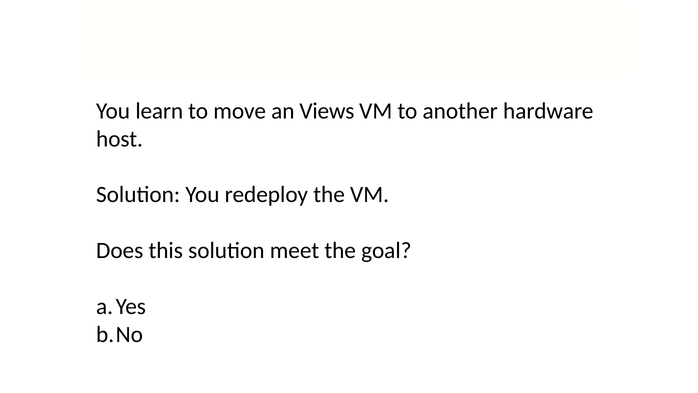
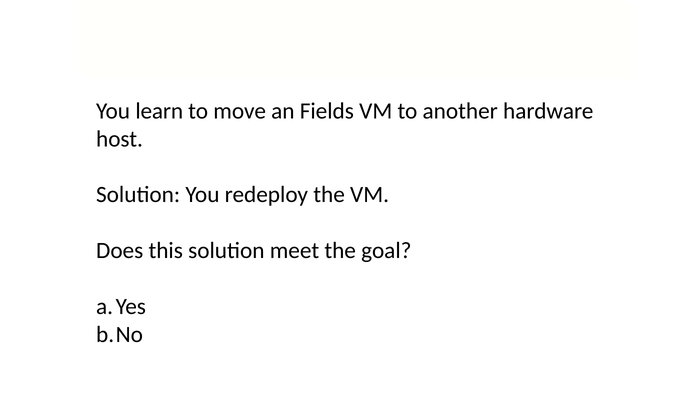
Views: Views -> Fields
